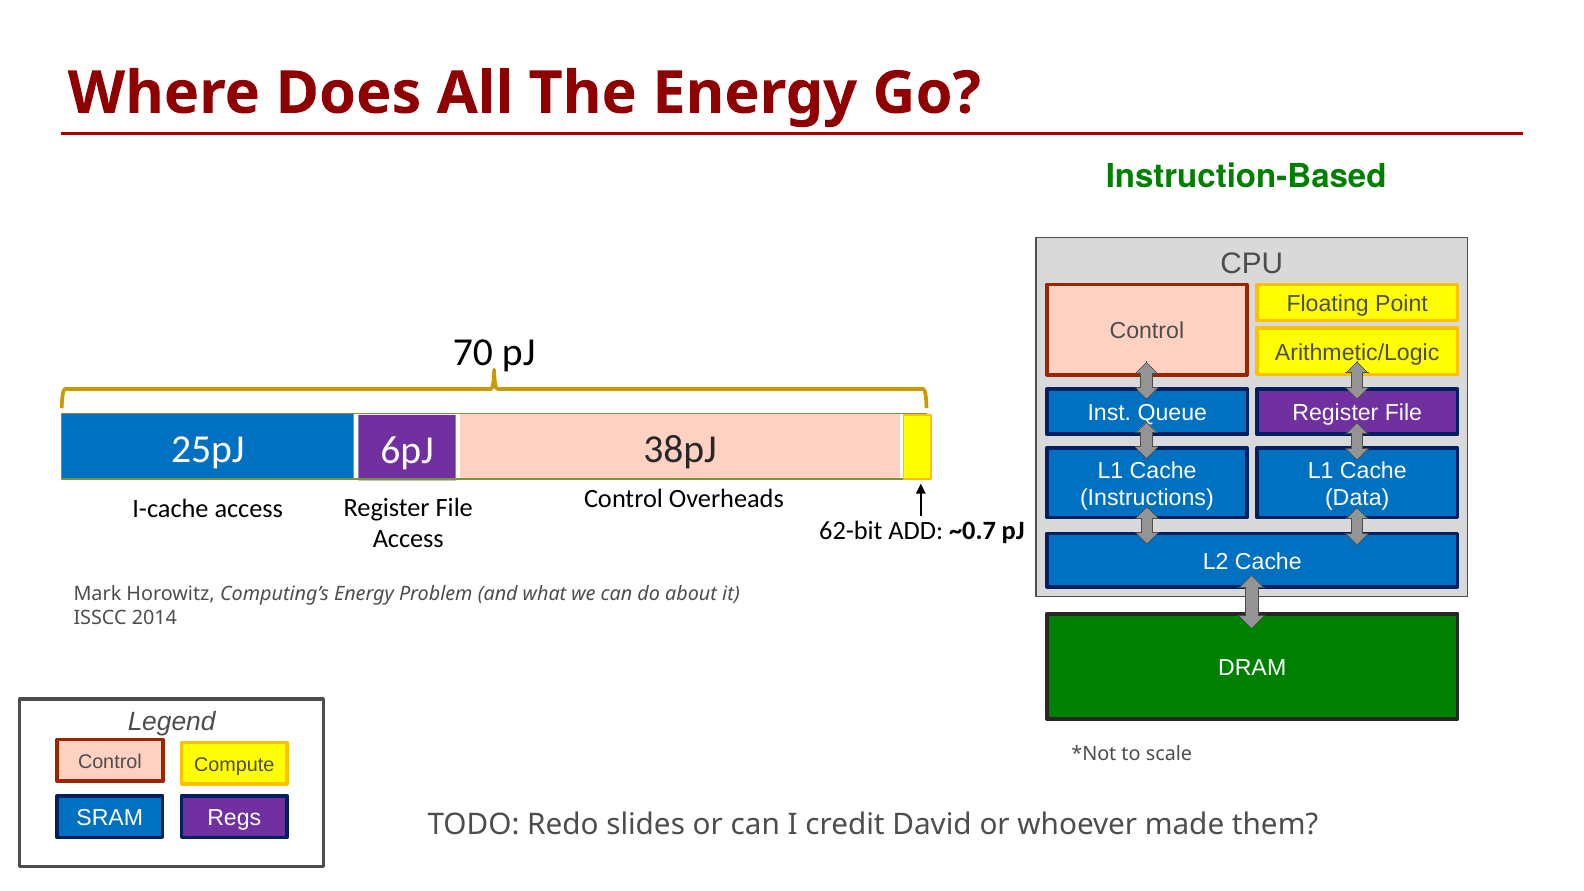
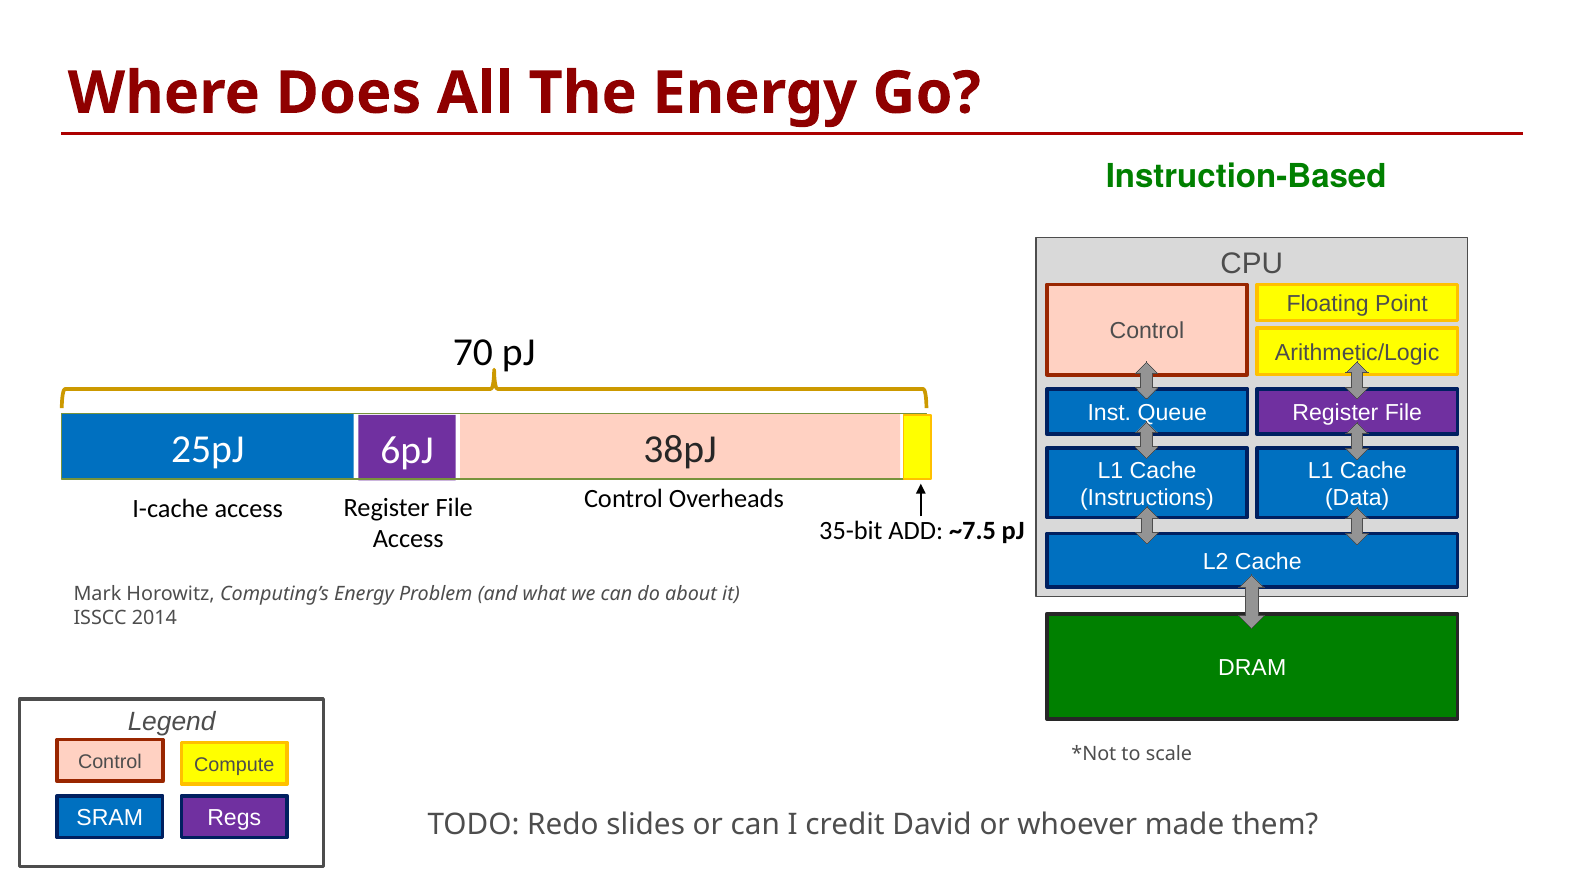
62-bit: 62-bit -> 35-bit
~0.7: ~0.7 -> ~7.5
